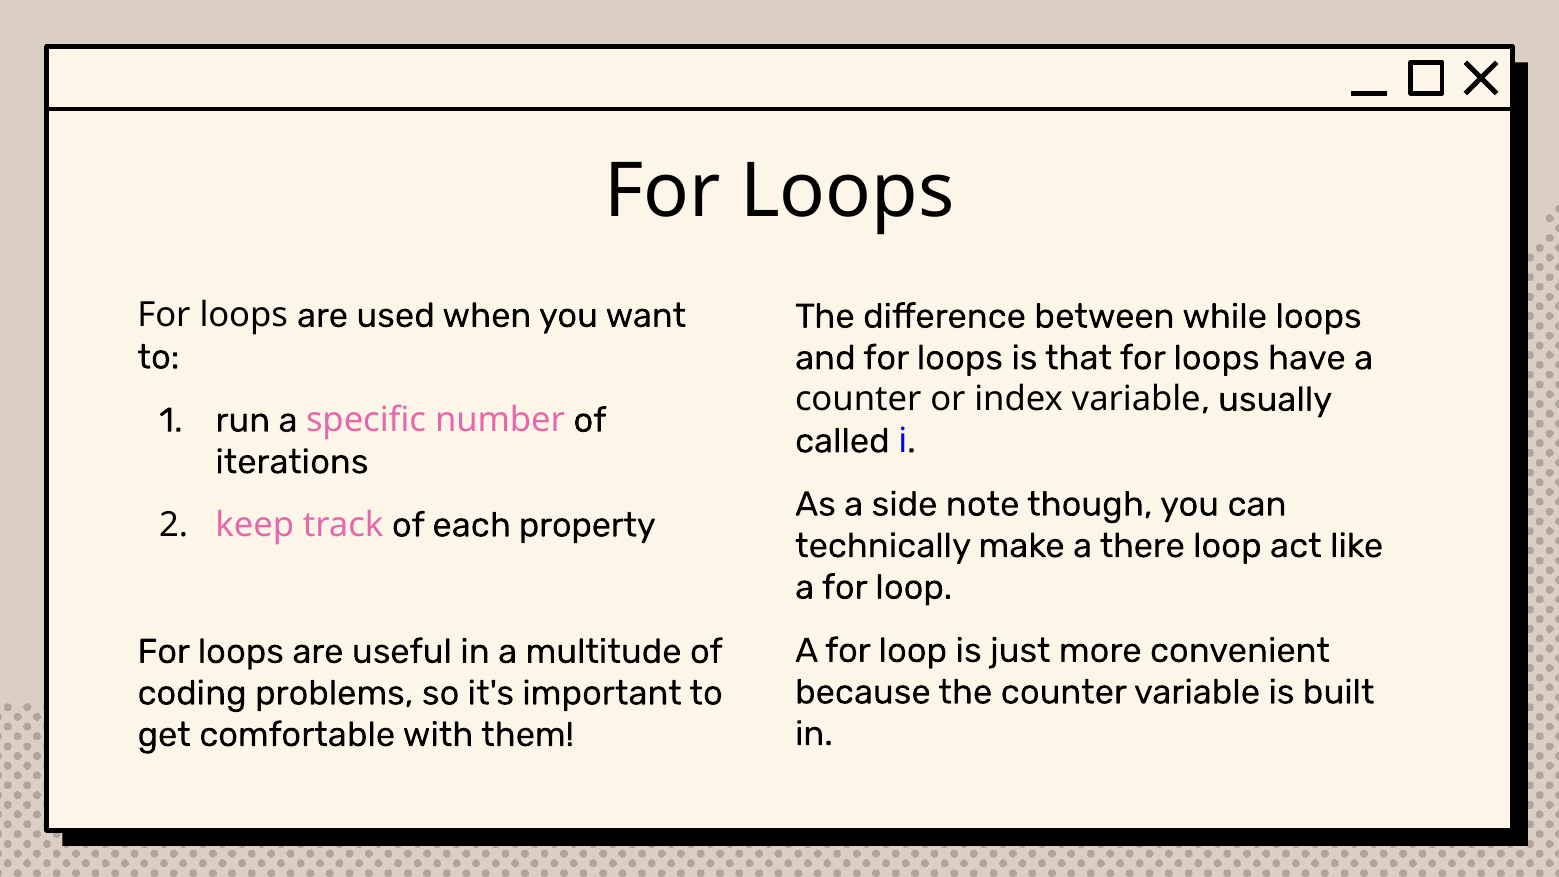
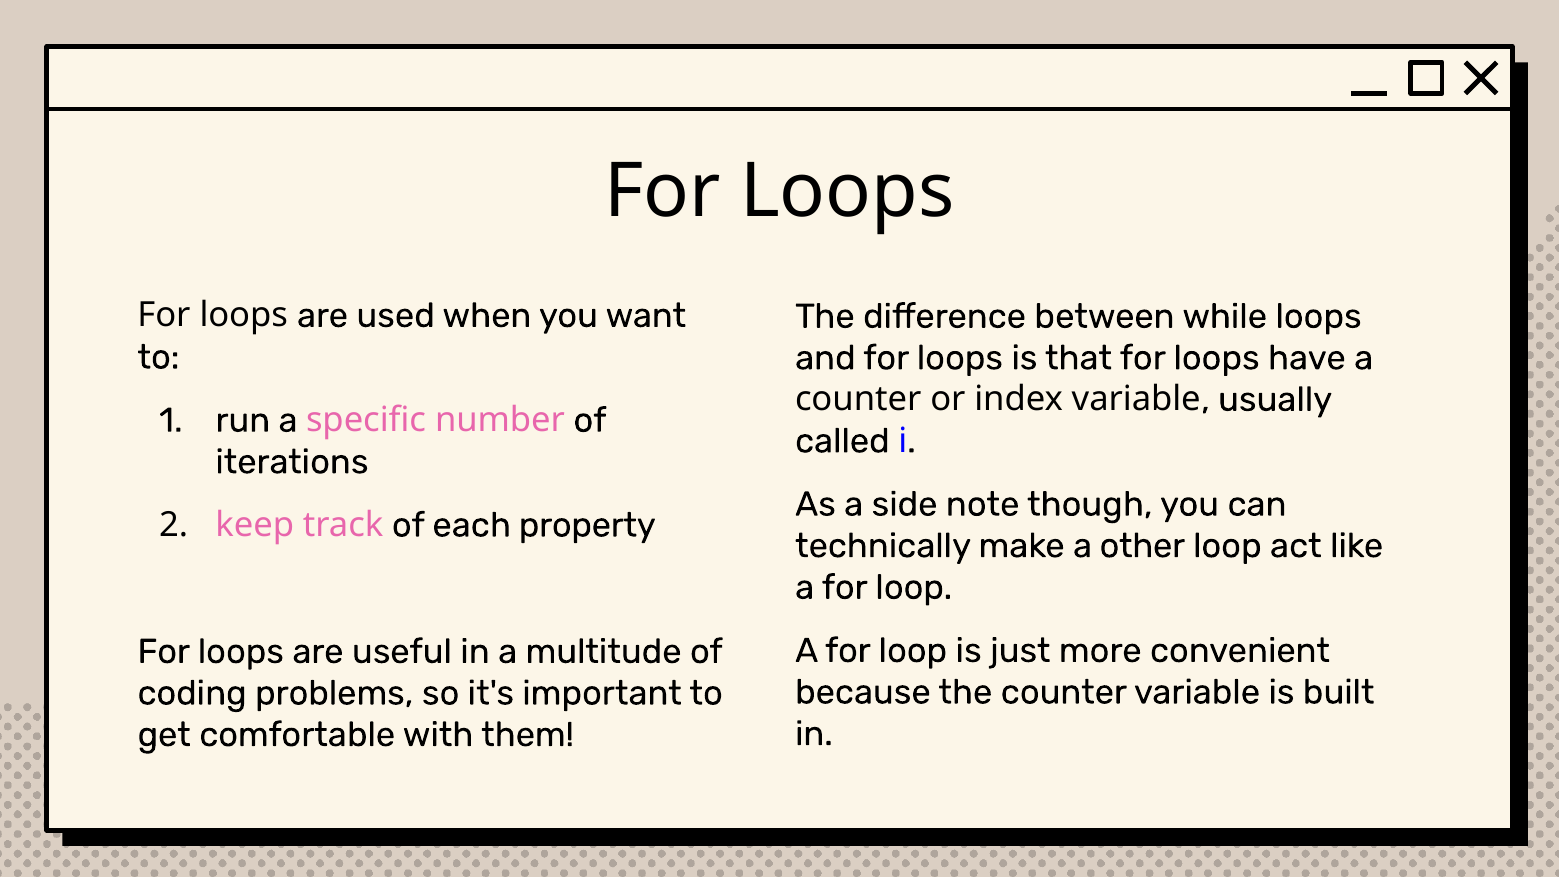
there: there -> other
